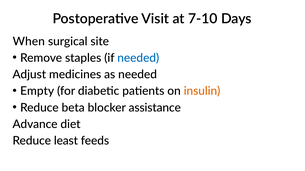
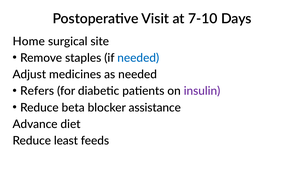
When: When -> Home
Empty: Empty -> Refers
insulin colour: orange -> purple
